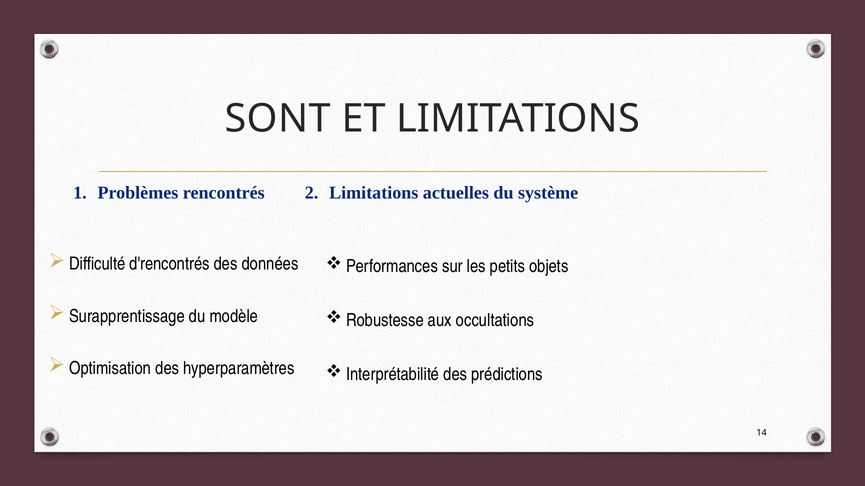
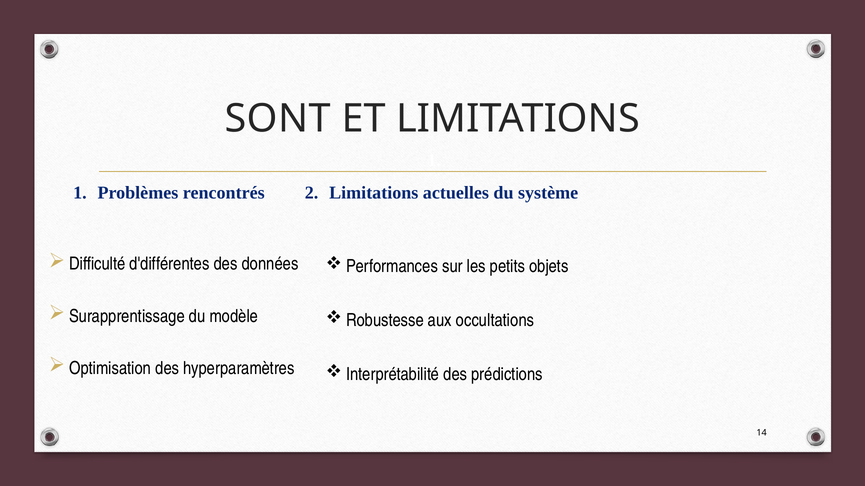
d'rencontrés: d'rencontrés -> d'différentes
